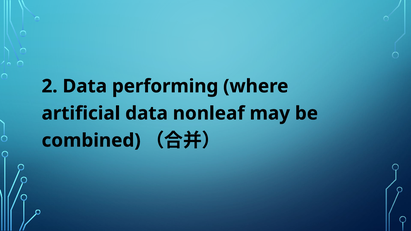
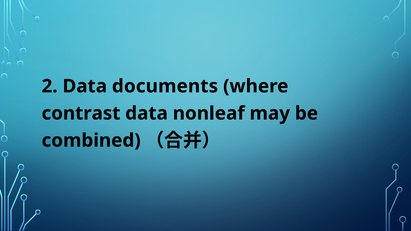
performing: performing -> documents
artificial: artificial -> contrast
